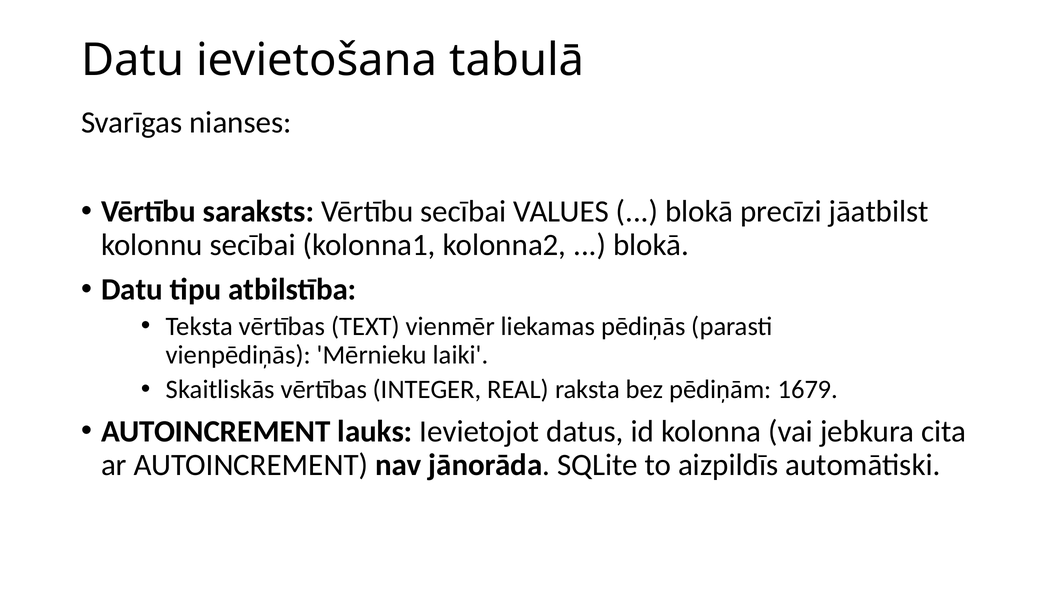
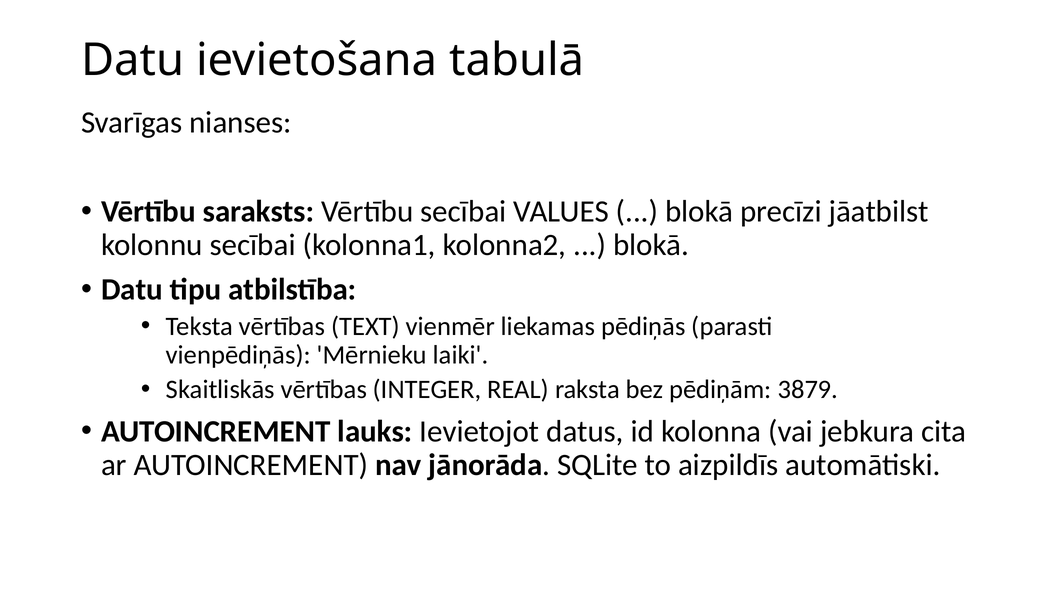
1679: 1679 -> 3879
